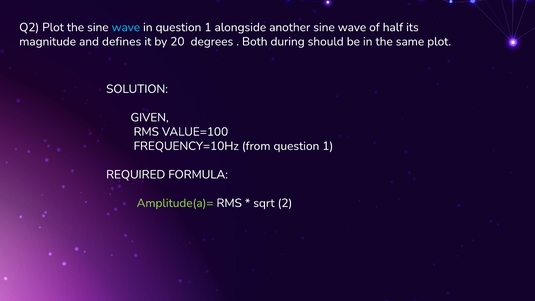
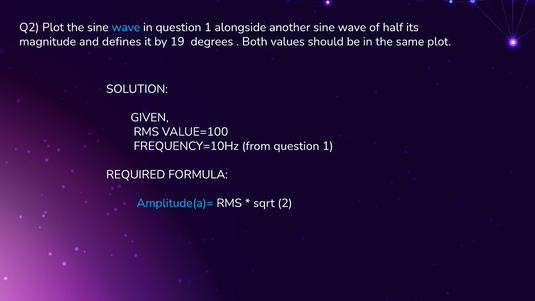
20: 20 -> 19
during: during -> values
Amplitude(a)= colour: light green -> light blue
